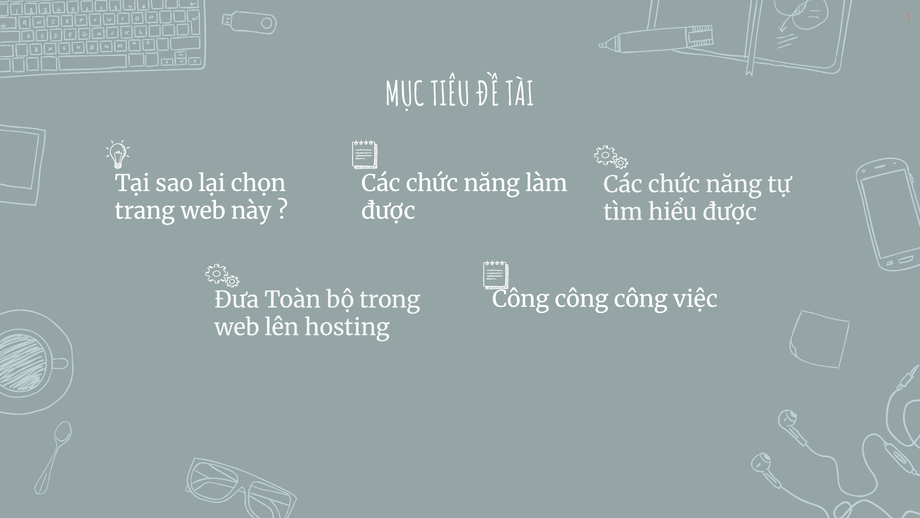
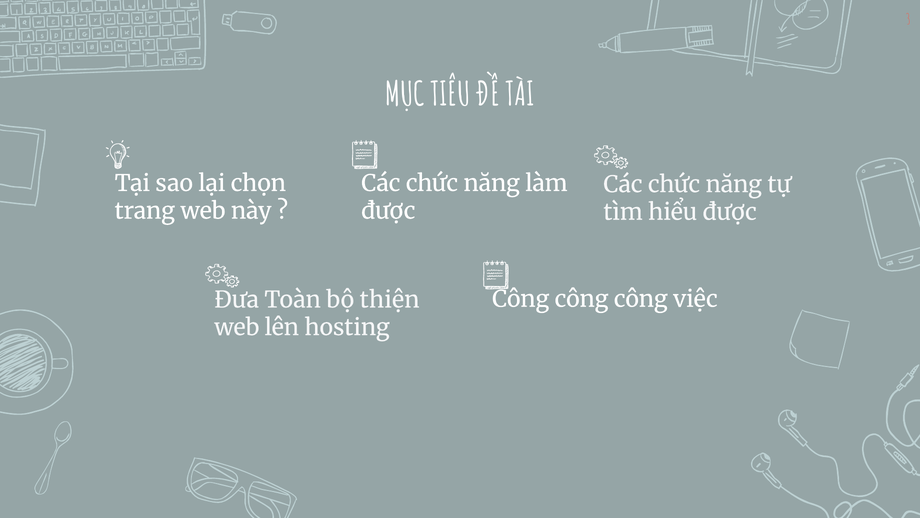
trong: trong -> thiện
